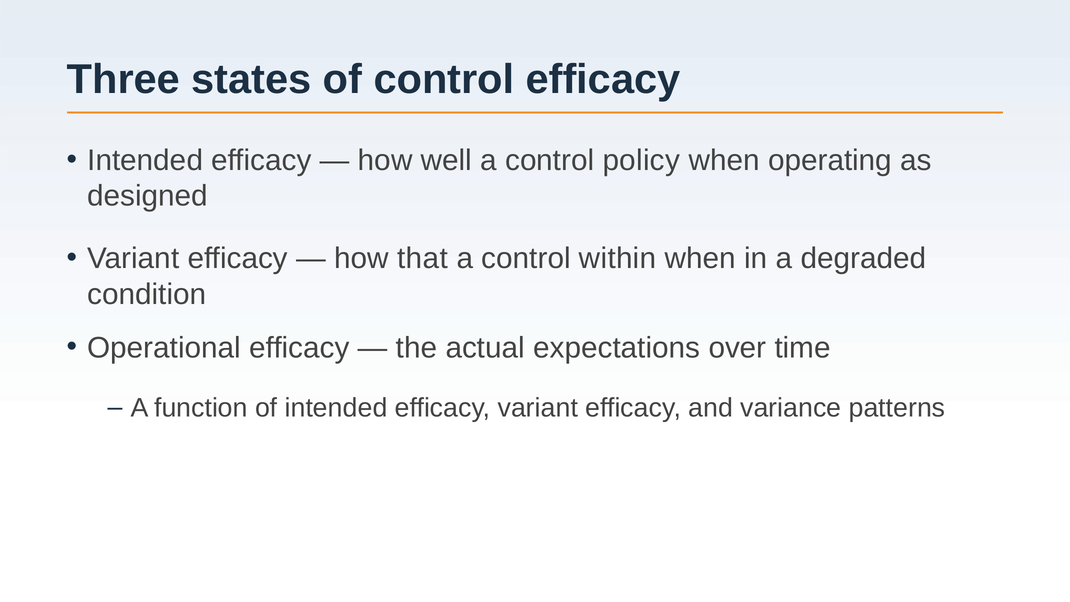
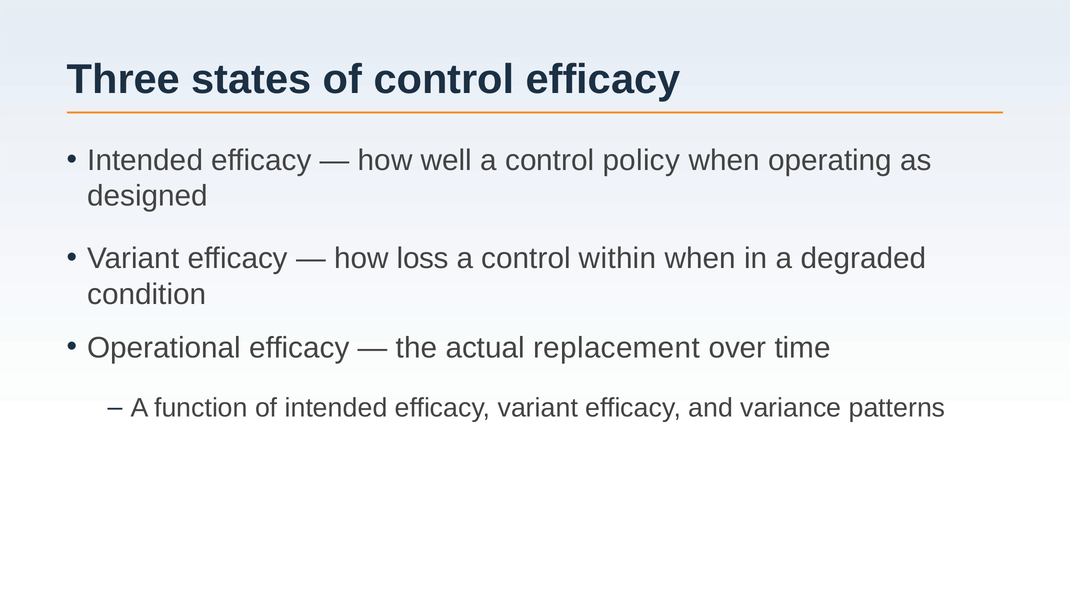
that: that -> loss
expectations: expectations -> replacement
